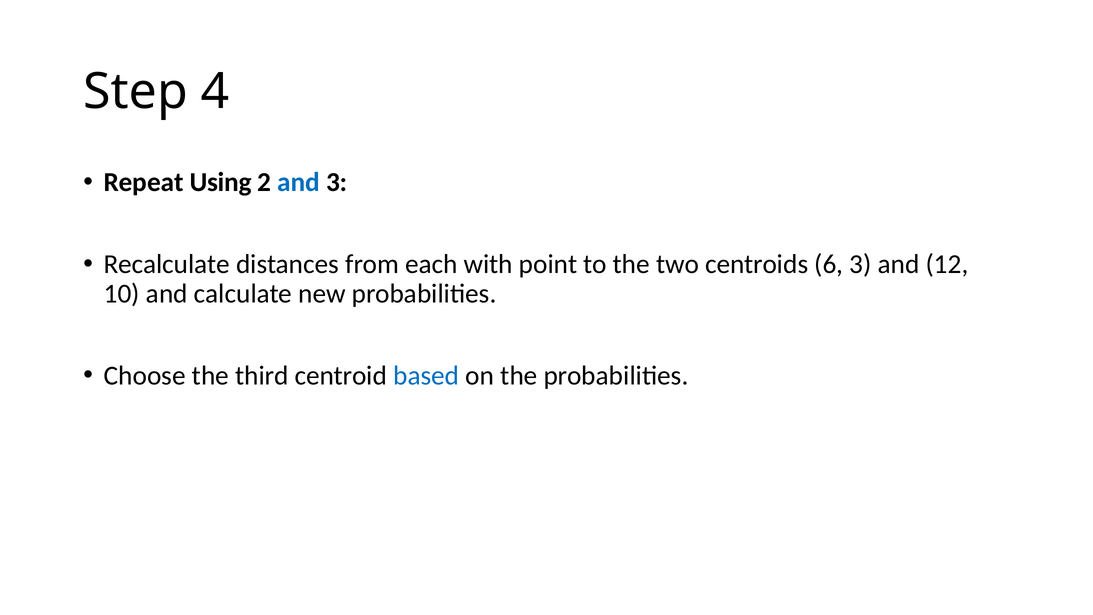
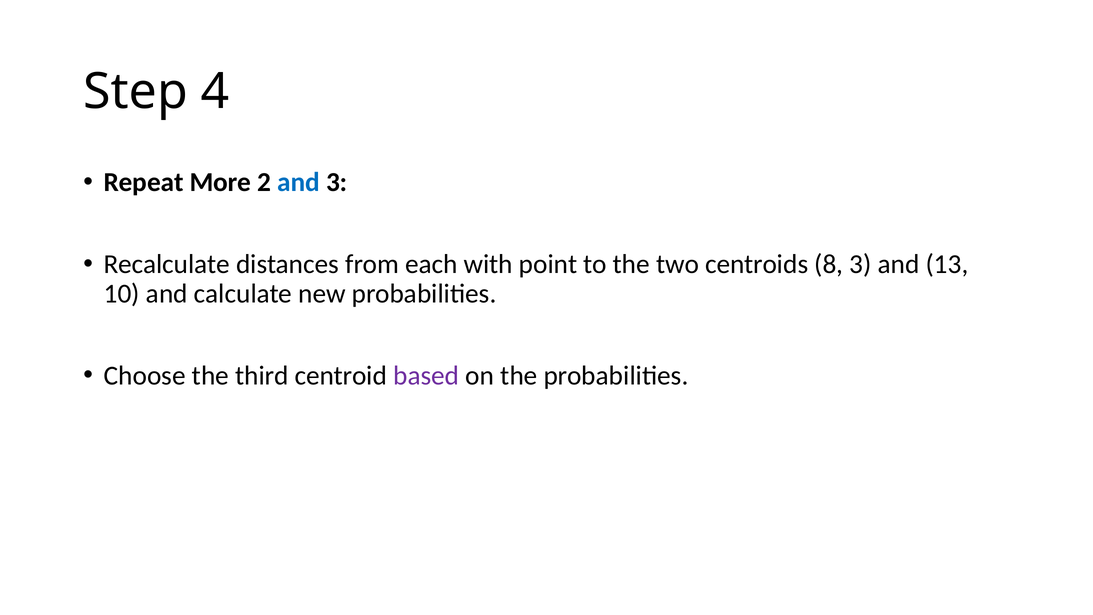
Using: Using -> More
6: 6 -> 8
12: 12 -> 13
based colour: blue -> purple
